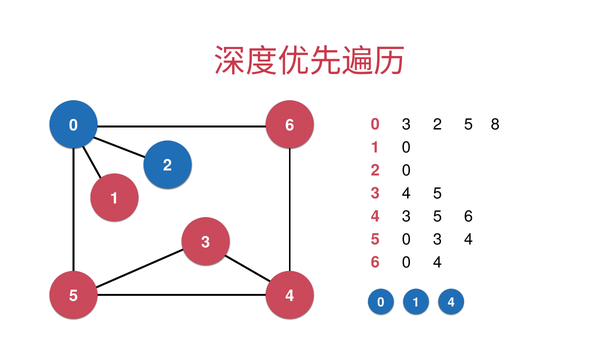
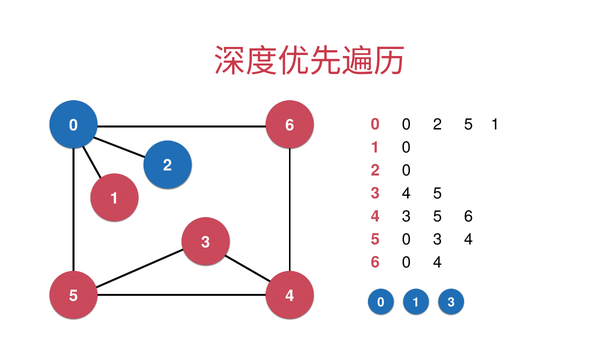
3 at (406, 125): 3 -> 0
5 8: 8 -> 1
4 at (451, 303): 4 -> 3
